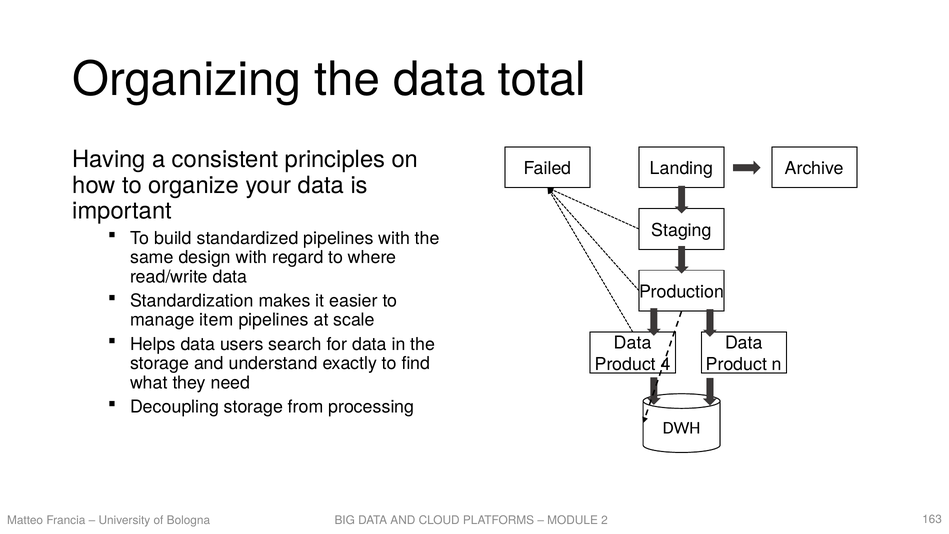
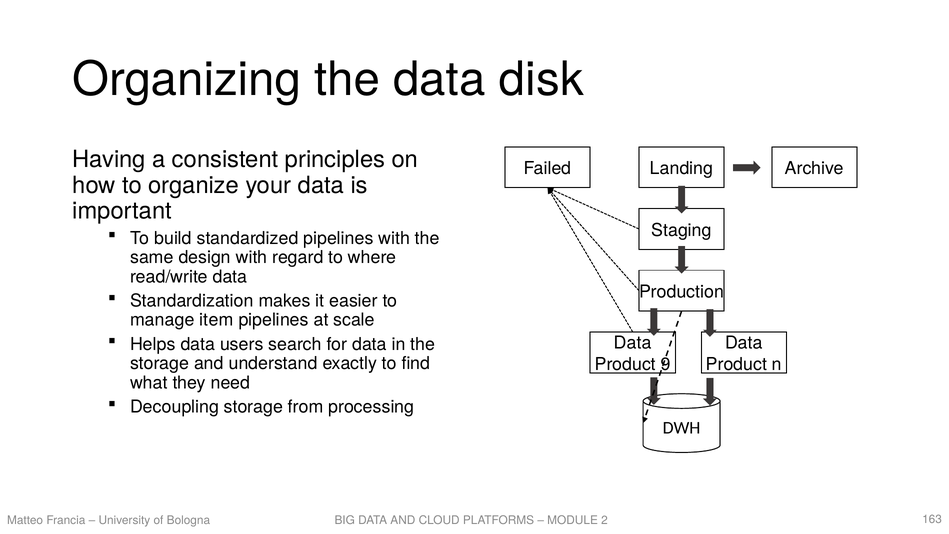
total: total -> disk
4: 4 -> 9
